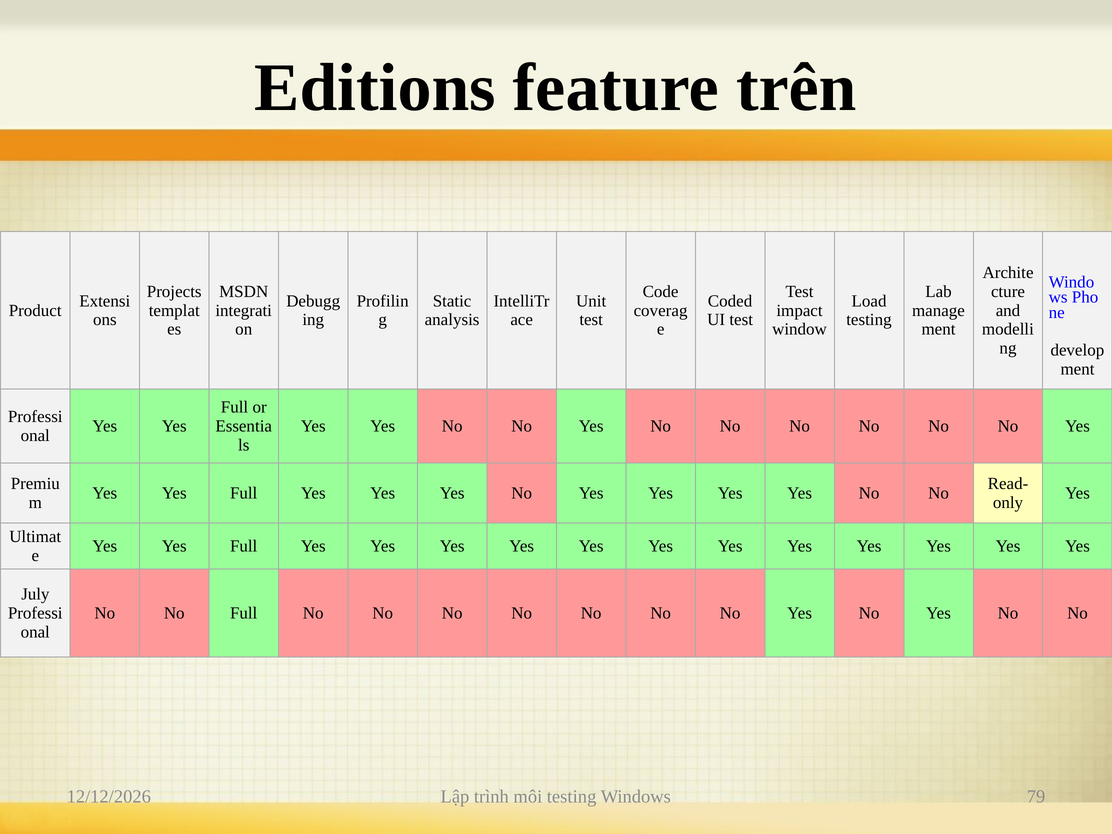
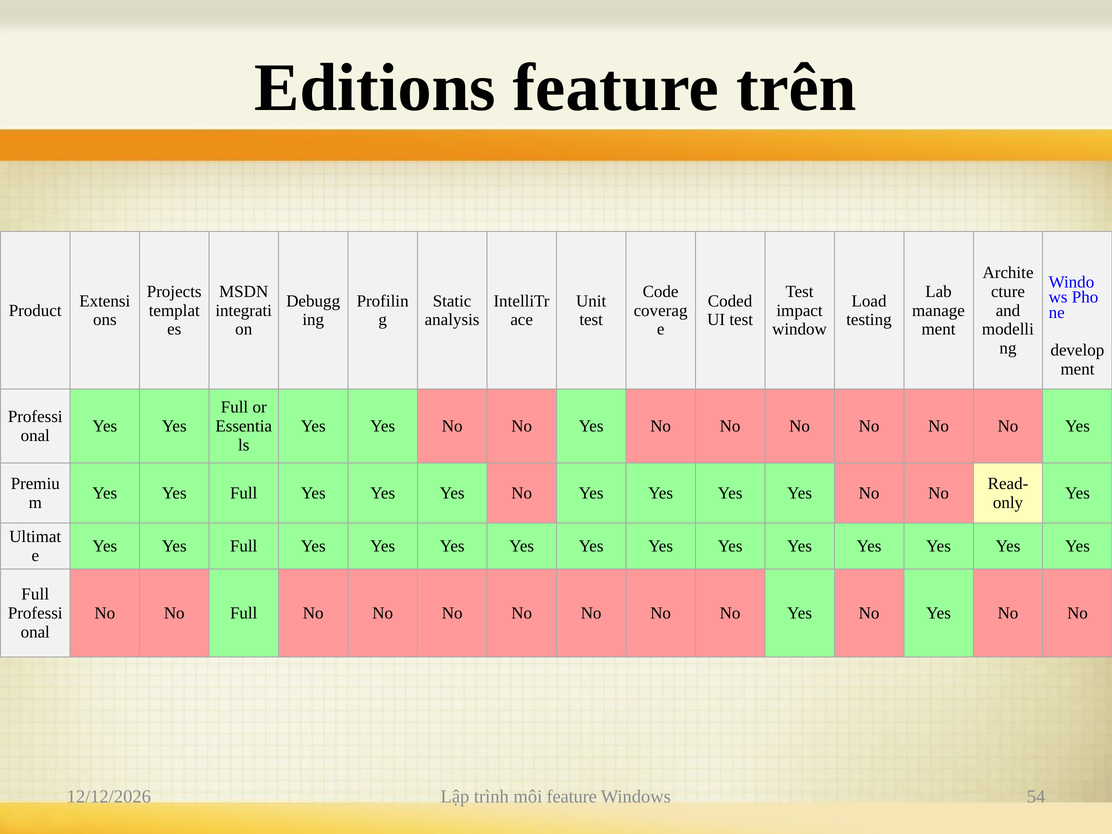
July at (35, 594): July -> Full
môi testing: testing -> feature
79: 79 -> 54
